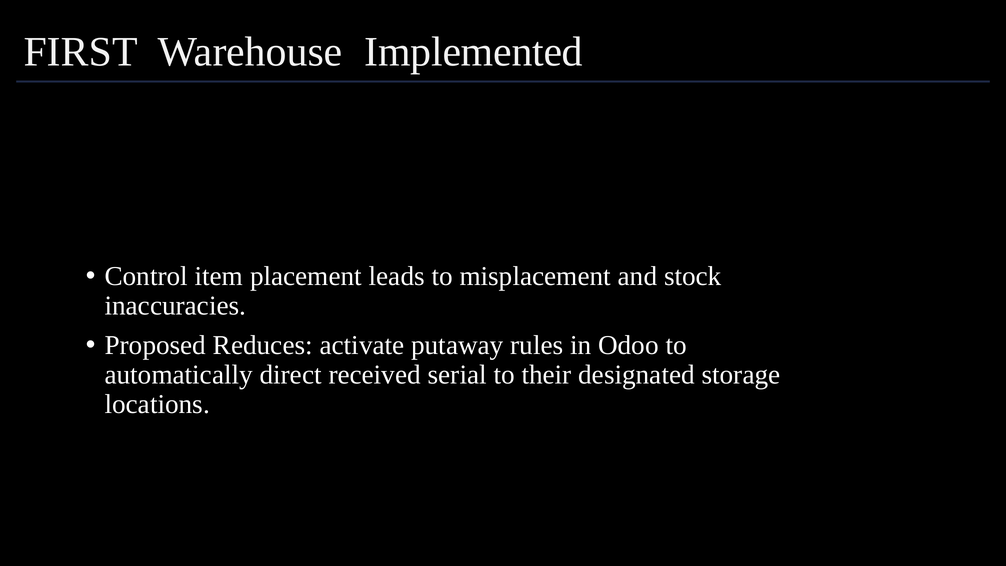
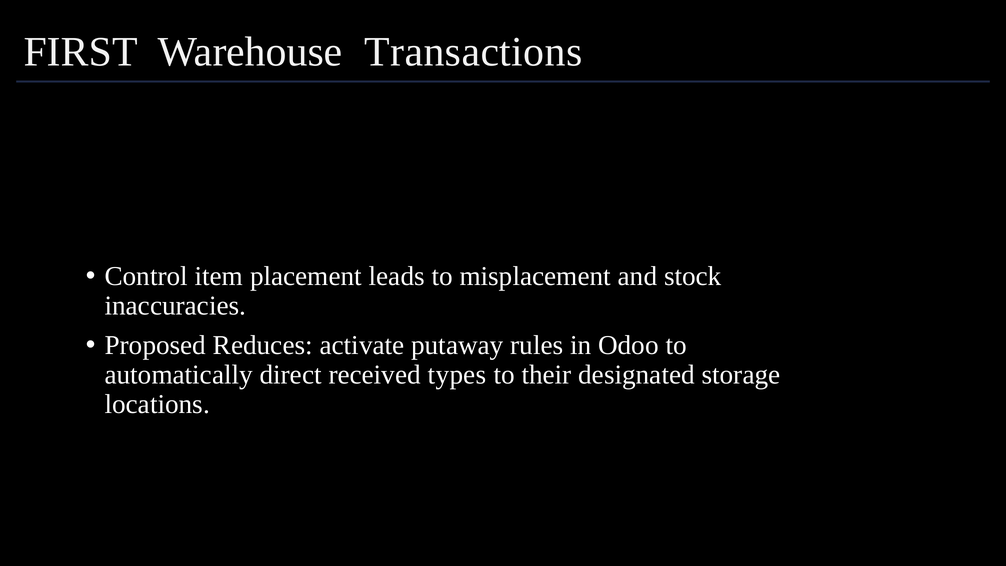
Implemented: Implemented -> Transactions
serial: serial -> types
